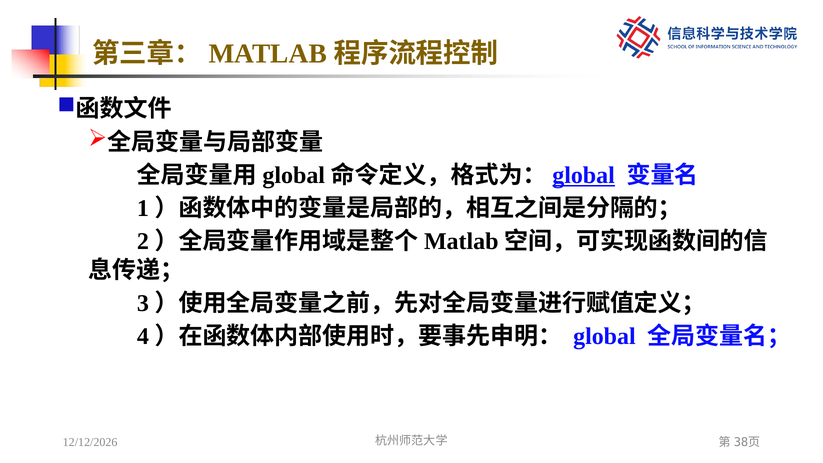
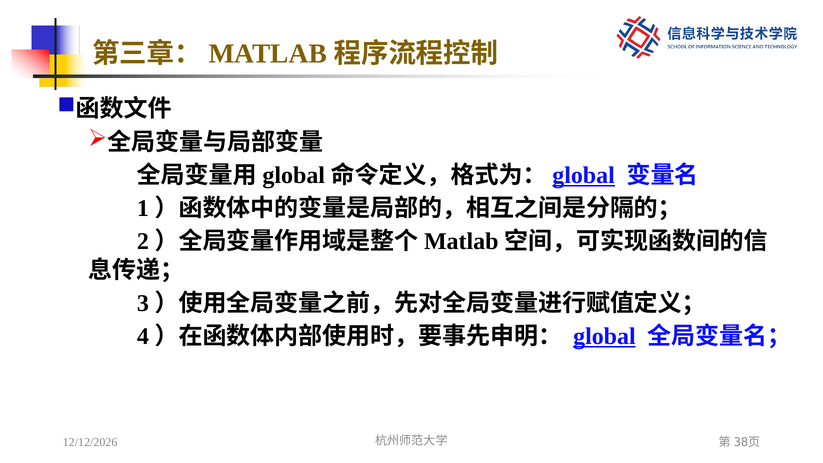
global at (604, 336) underline: none -> present
